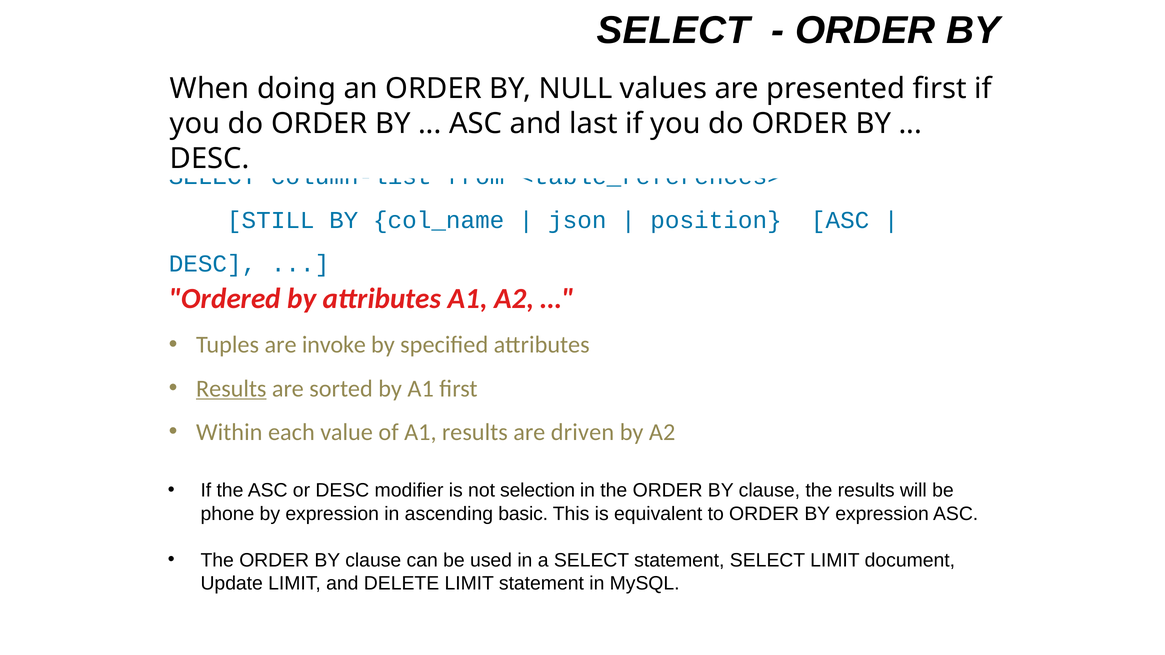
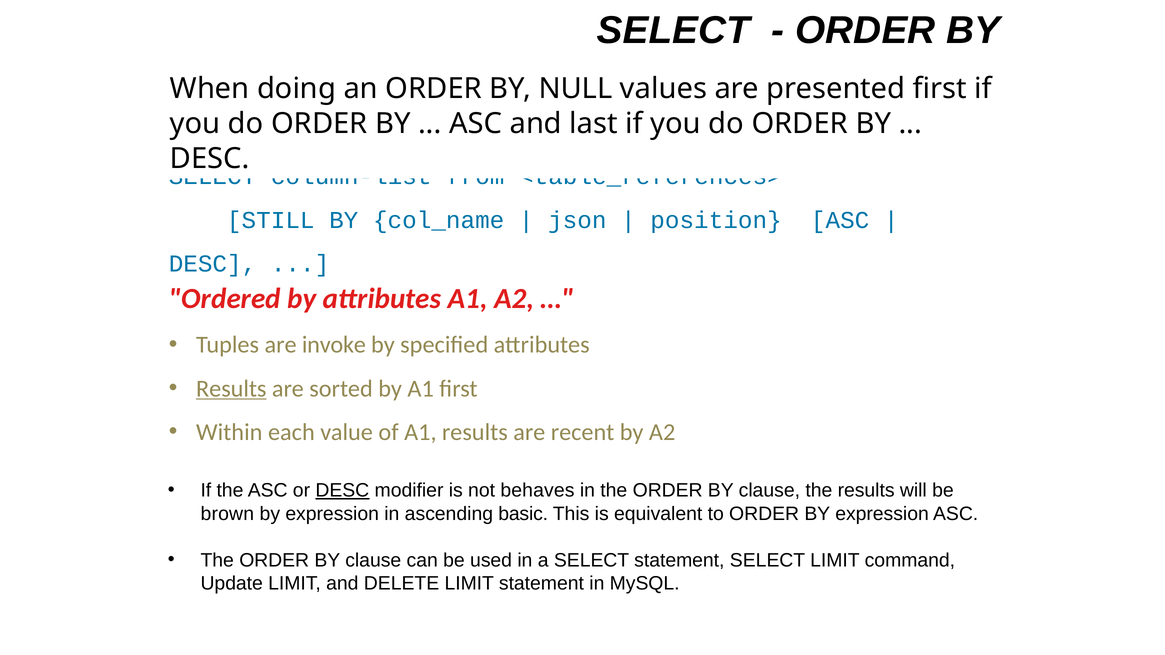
driven: driven -> recent
DESC at (342, 491) underline: none -> present
selection: selection -> behaves
phone: phone -> brown
document: document -> command
